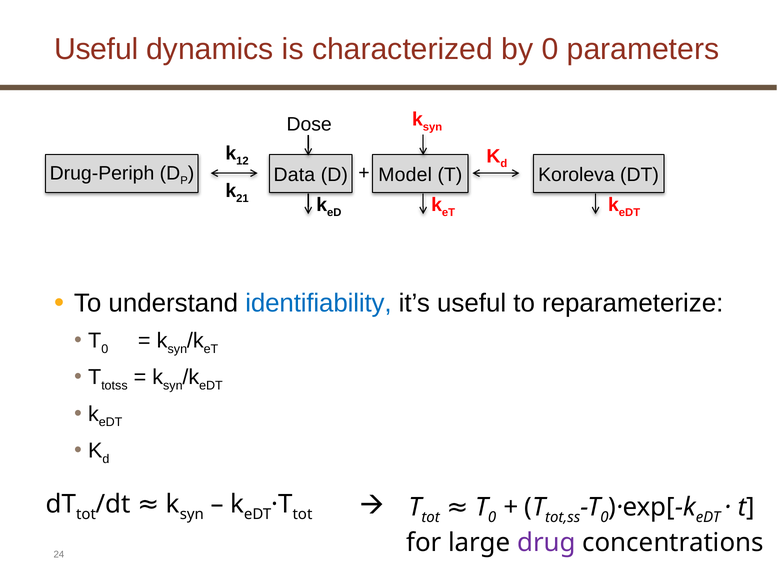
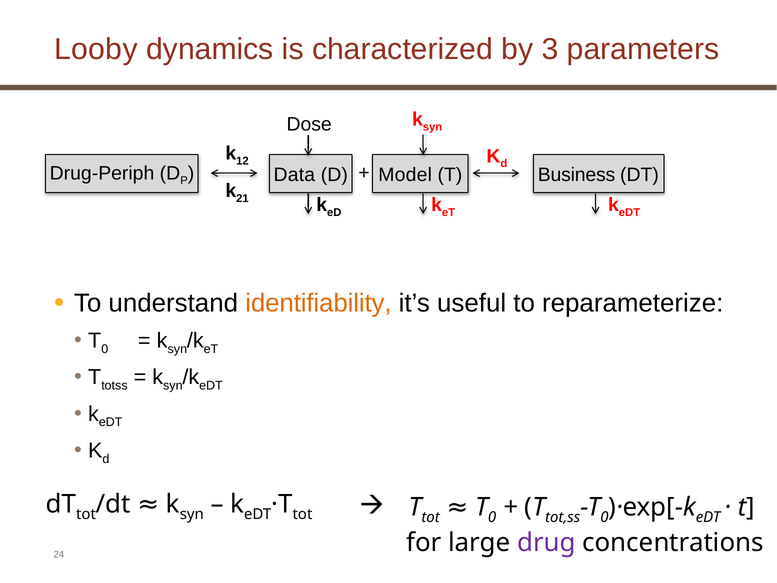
Useful at (96, 49): Useful -> Looby
by 0: 0 -> 3
Koroleva: Koroleva -> Business
identifiability colour: blue -> orange
